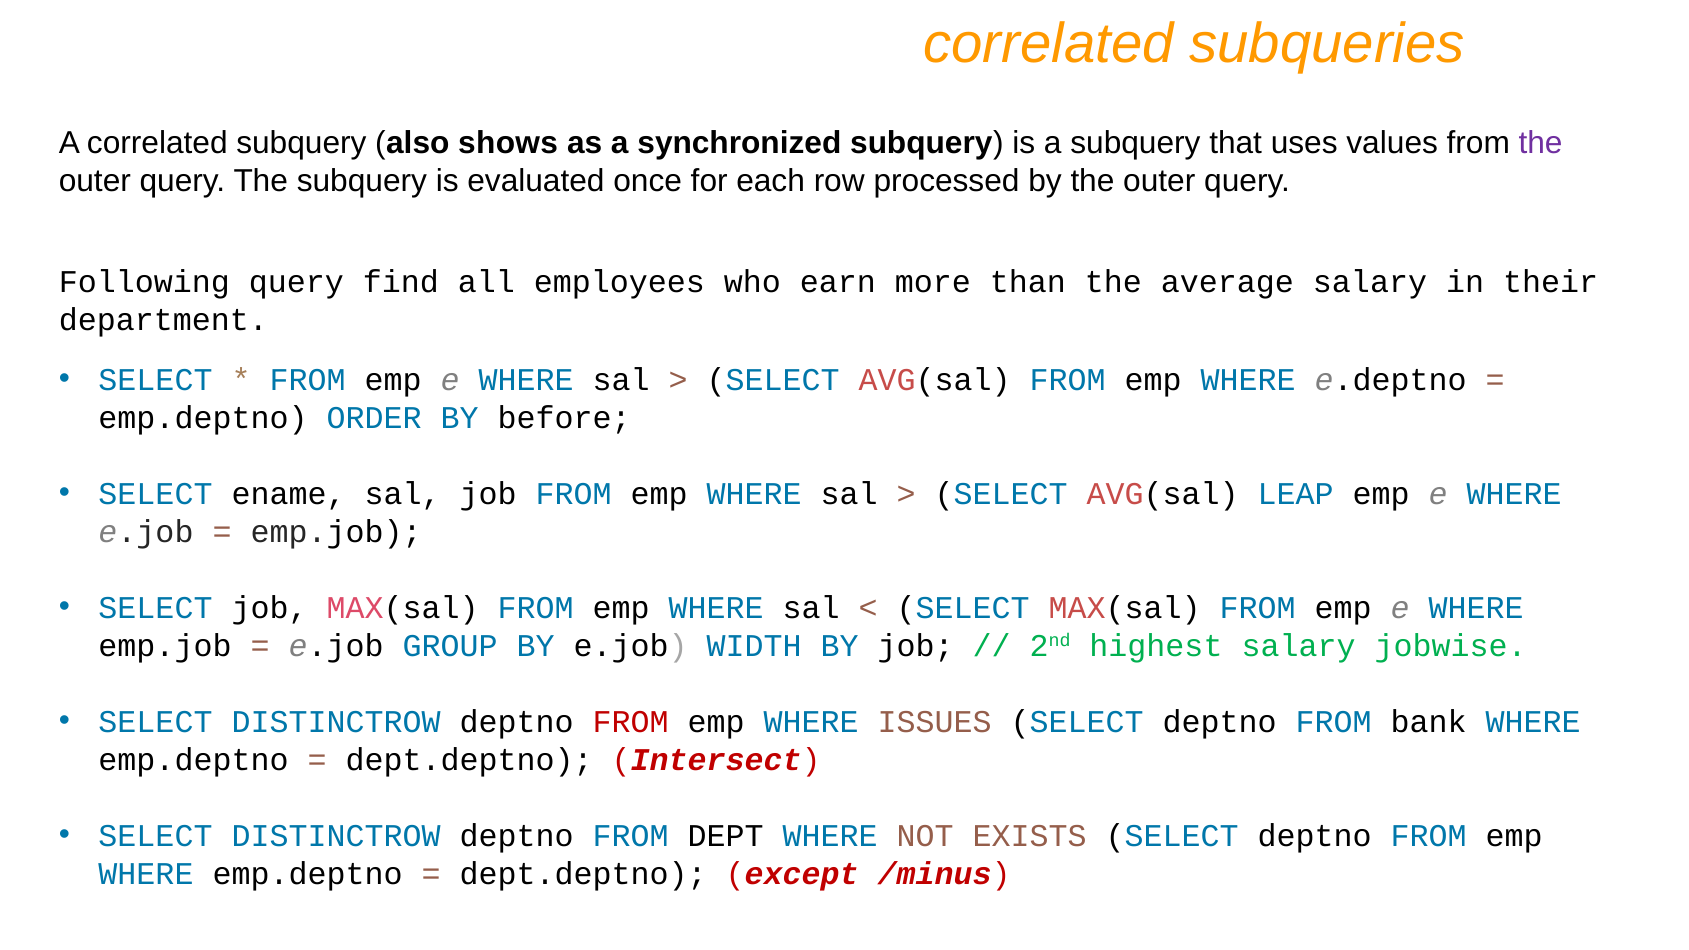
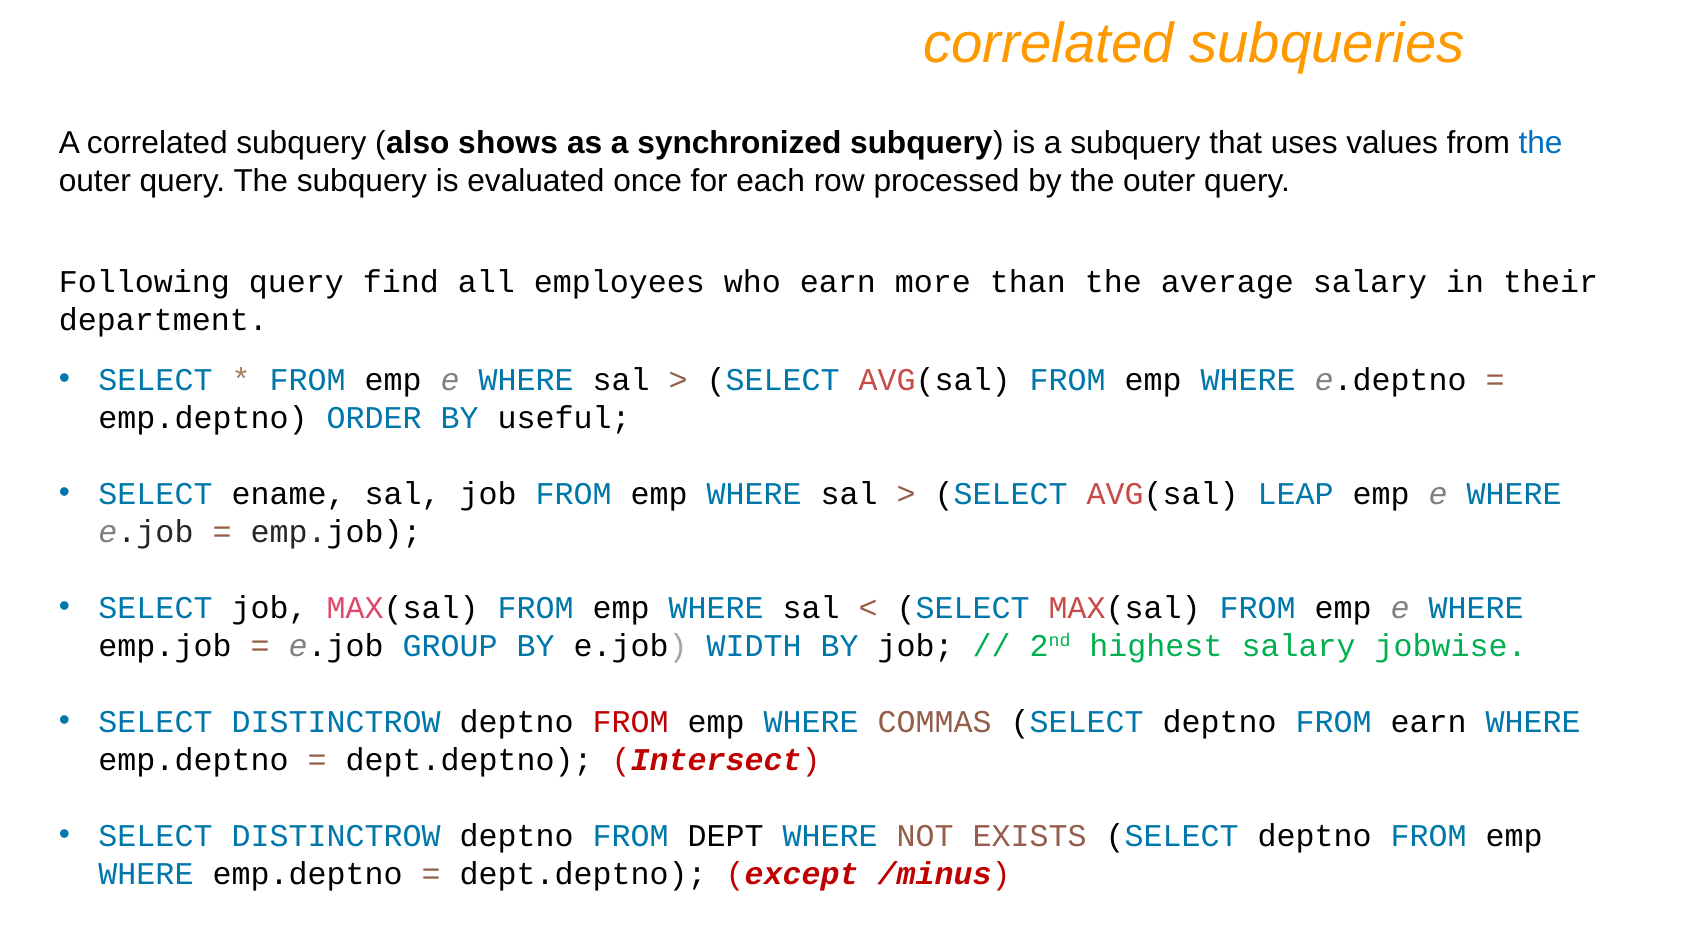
the at (1541, 144) colour: purple -> blue
before: before -> useful
ISSUES: ISSUES -> COMMAS
FROM bank: bank -> earn
